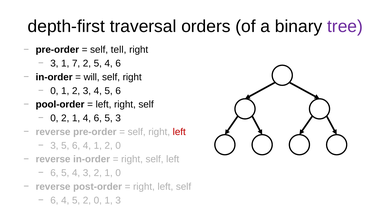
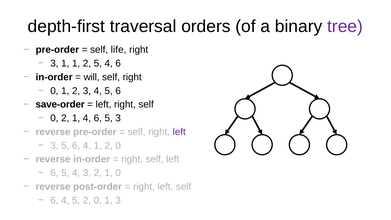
tell: tell -> life
1 7: 7 -> 1
pool-order: pool-order -> save-order
left at (179, 132) colour: red -> purple
